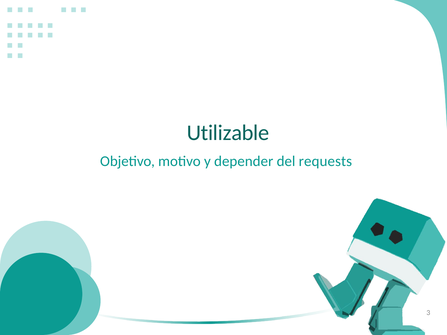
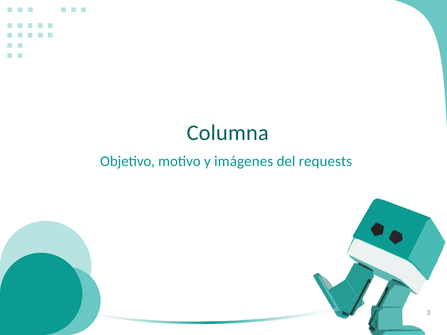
Utilizable: Utilizable -> Columna
depender: depender -> imágenes
